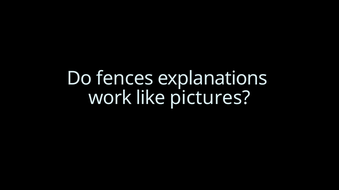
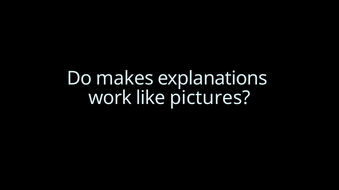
fences: fences -> makes
